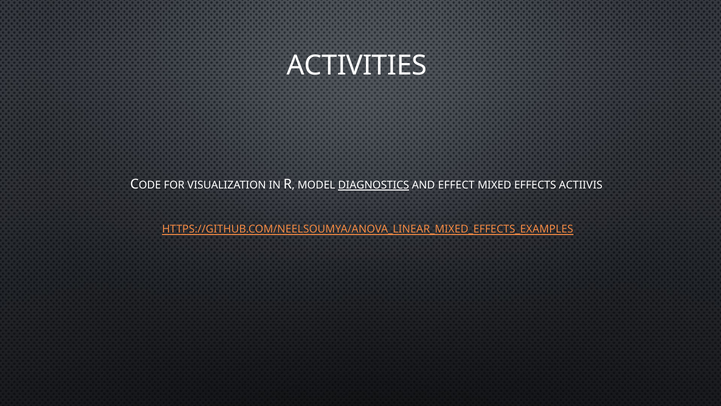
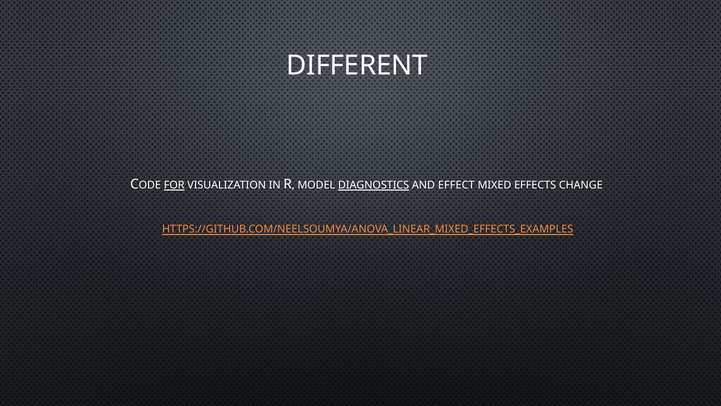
ACTIVITIES: ACTIVITIES -> DIFFERENT
FOR underline: none -> present
ACTIIVIS: ACTIIVIS -> CHANGE
